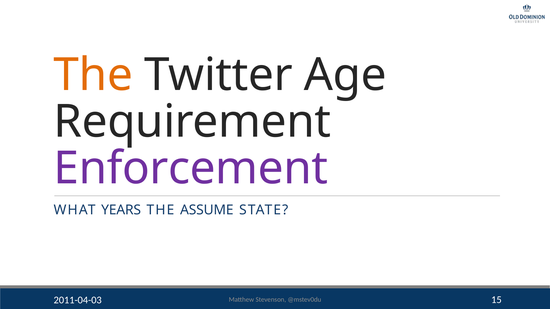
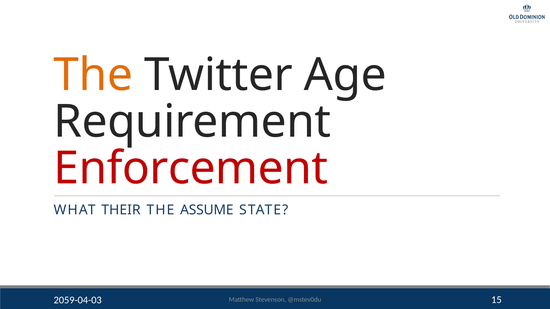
Enforcement colour: purple -> red
YEARS: YEARS -> THEIR
2011-04-03: 2011-04-03 -> 2059-04-03
